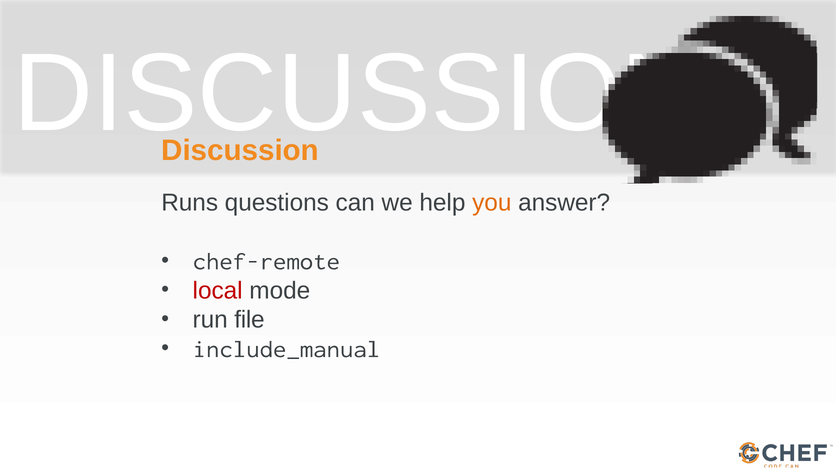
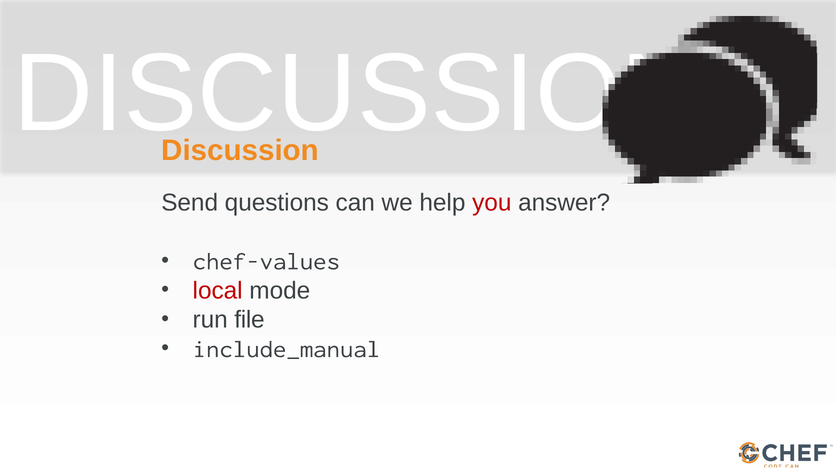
Runs: Runs -> Send
you colour: orange -> red
chef-remote: chef-remote -> chef-values
